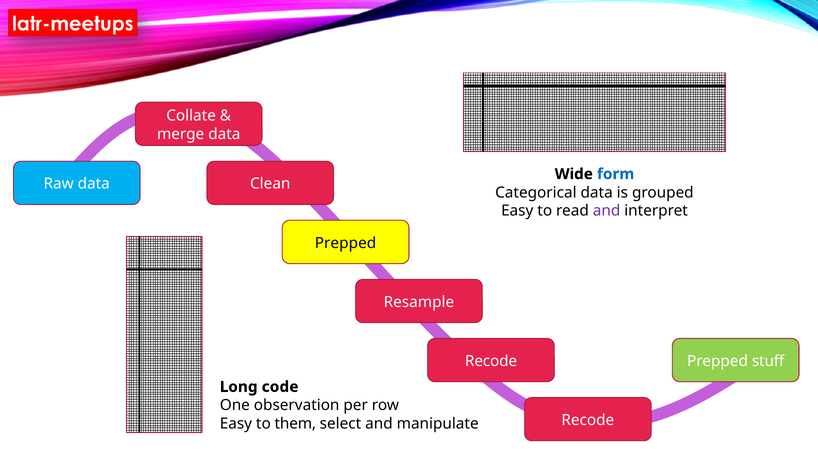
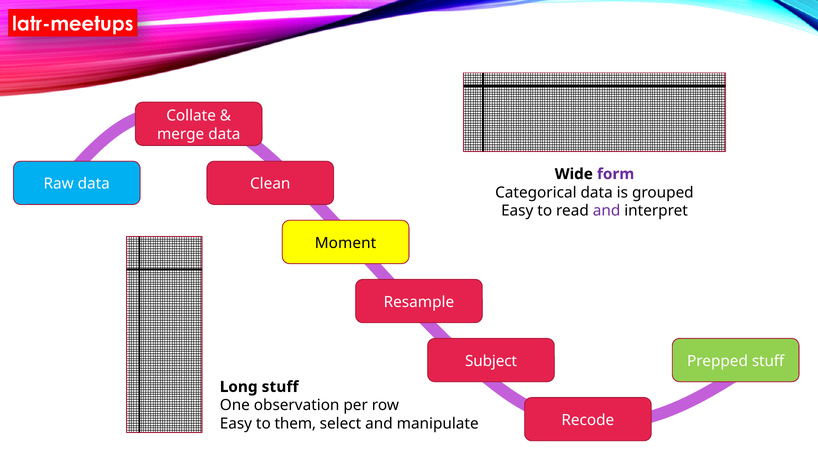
form colour: blue -> purple
Prepped at (346, 243): Prepped -> Moment
Recode at (491, 361): Recode -> Subject
Long code: code -> stuff
